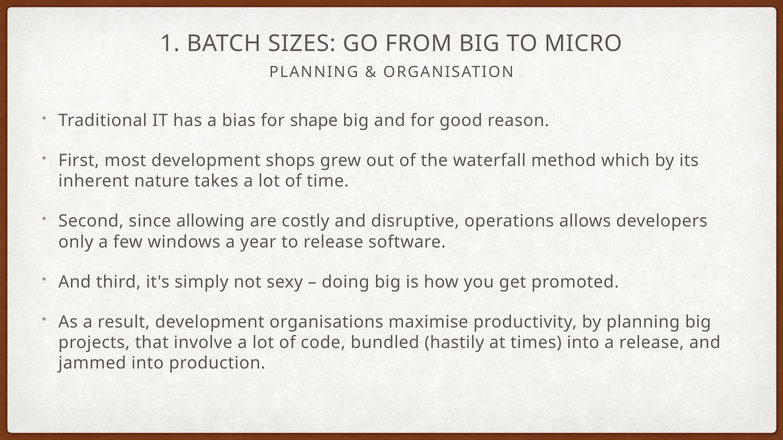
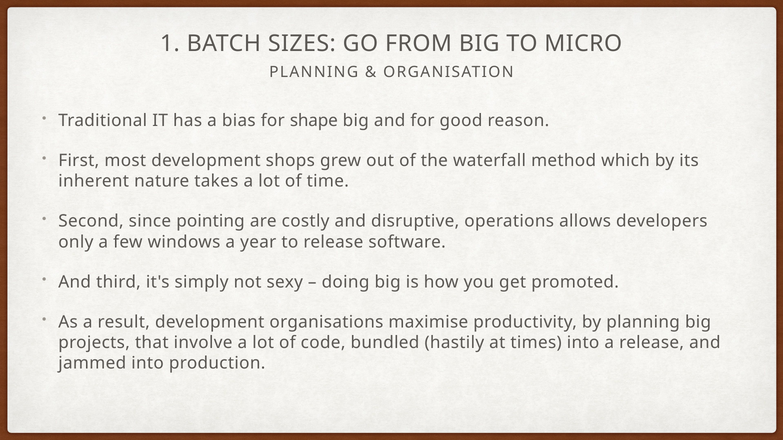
allowing: allowing -> pointing
